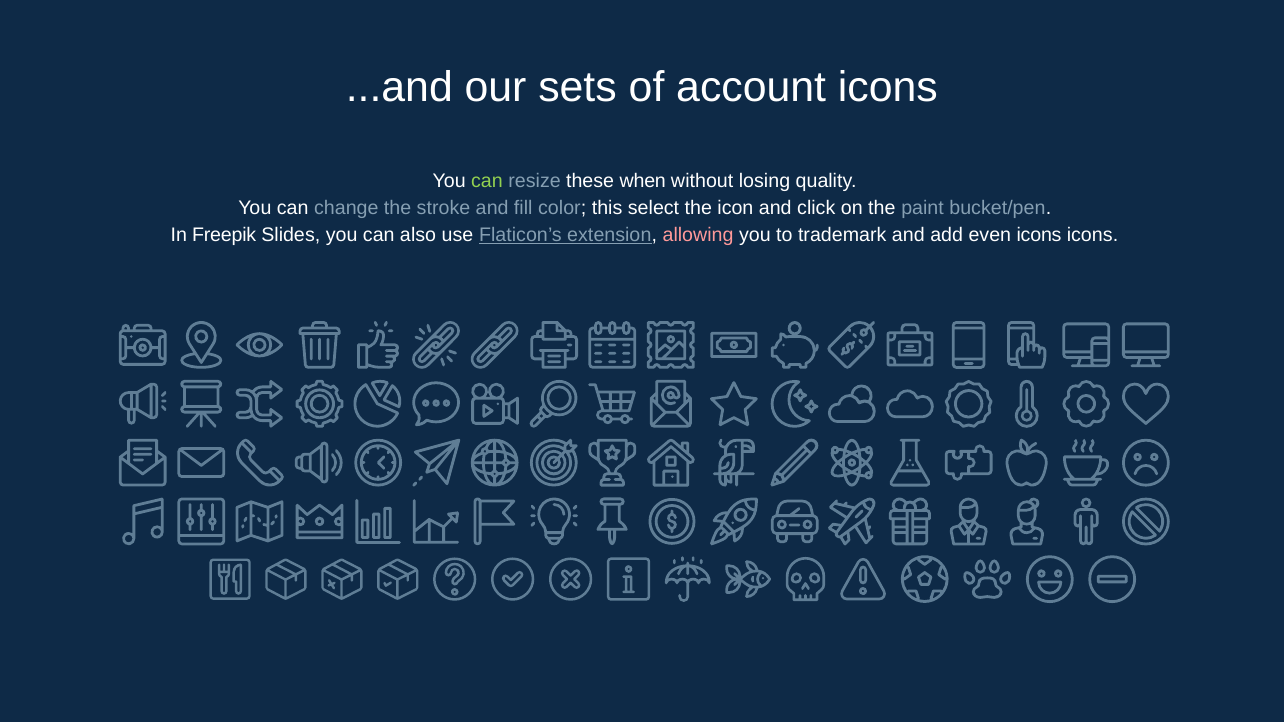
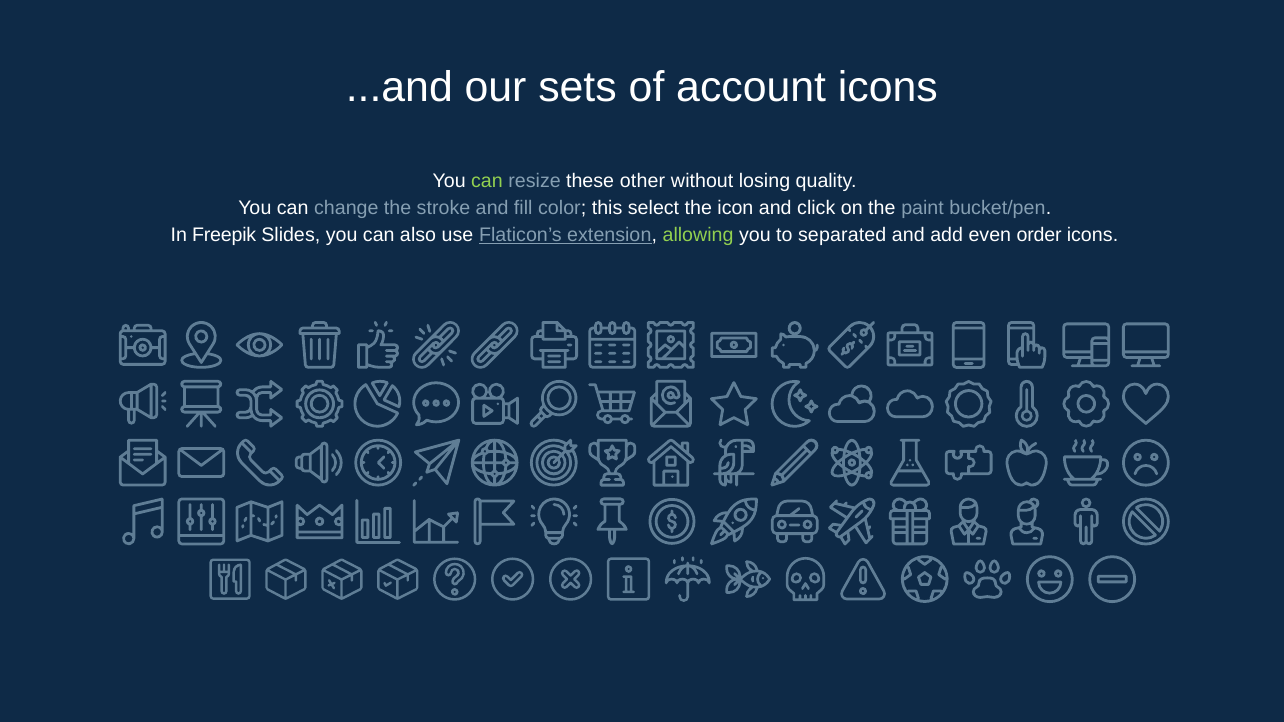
when: when -> other
allowing colour: pink -> light green
trademark: trademark -> separated
even icons: icons -> order
